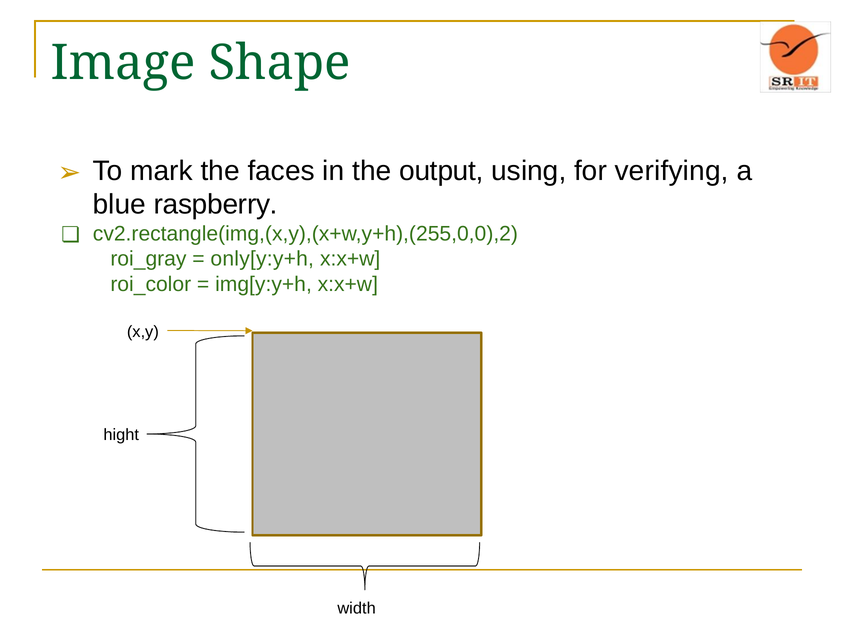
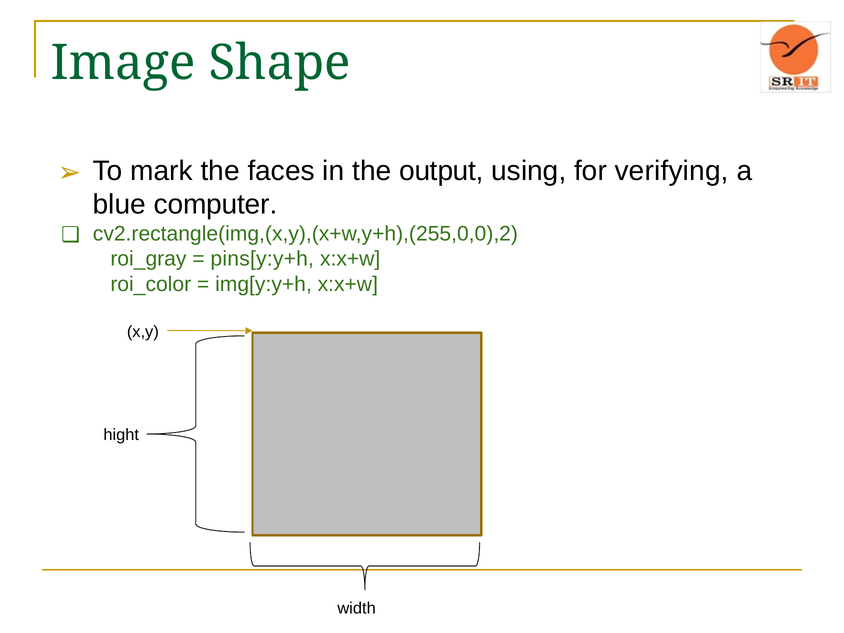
raspberry: raspberry -> computer
only[y:y+h: only[y:y+h -> pins[y:y+h
